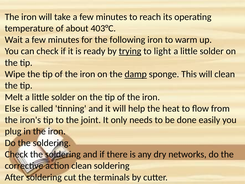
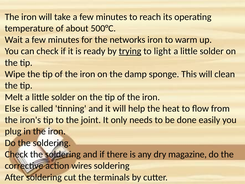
403°C: 403°C -> 500°C
following: following -> networks
damp underline: present -> none
networks: networks -> magazine
action clean: clean -> wires
